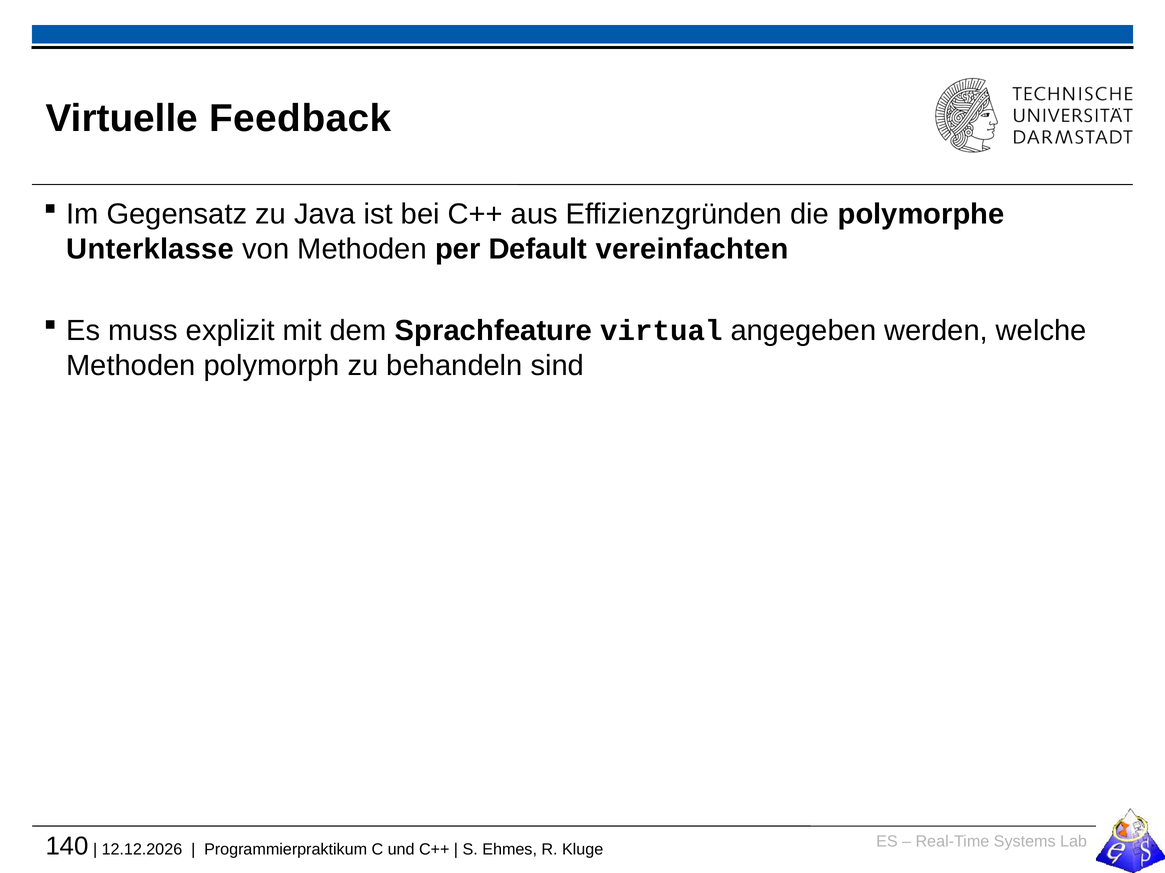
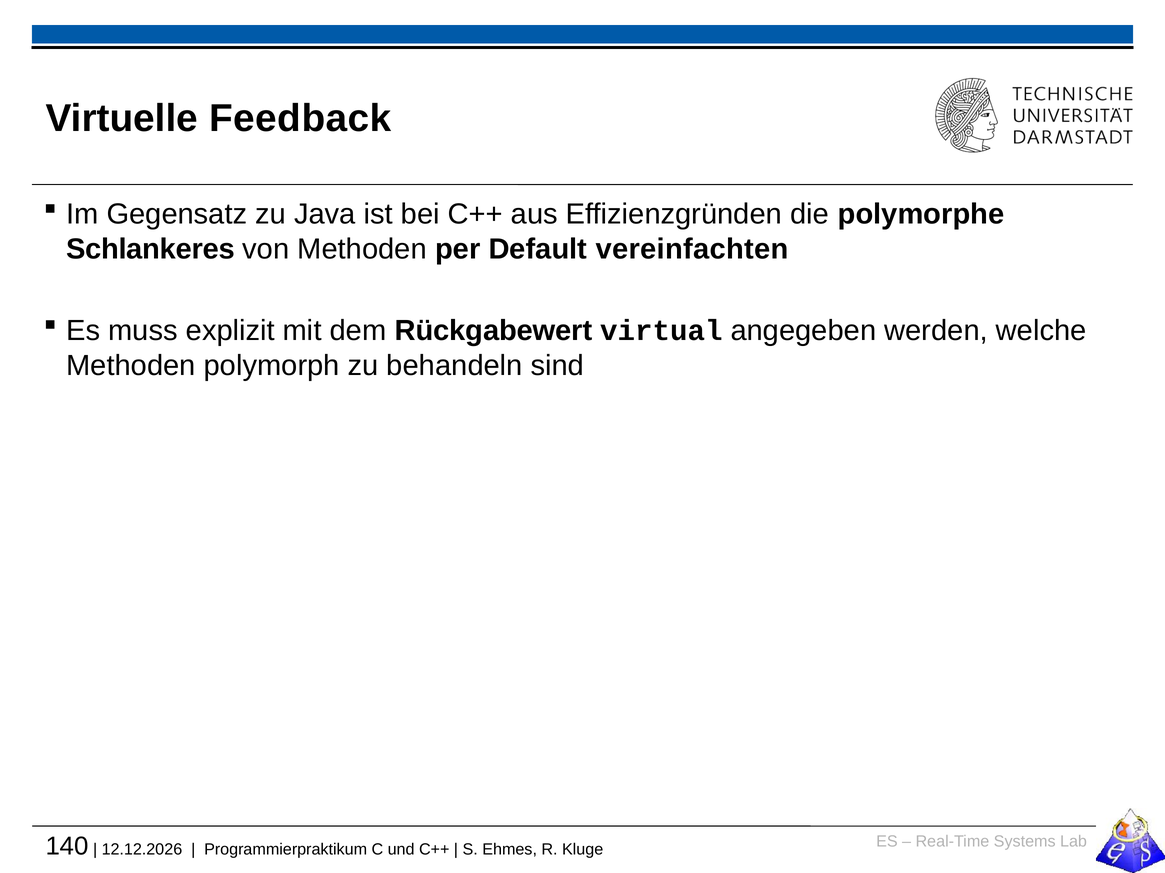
Unterklasse: Unterklasse -> Schlankeres
Sprachfeature: Sprachfeature -> Rückgabewert
